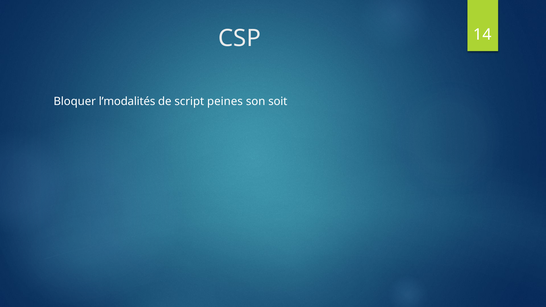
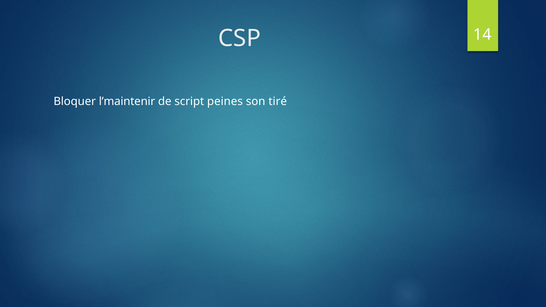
l’modalités: l’modalités -> l’maintenir
soit: soit -> tiré
